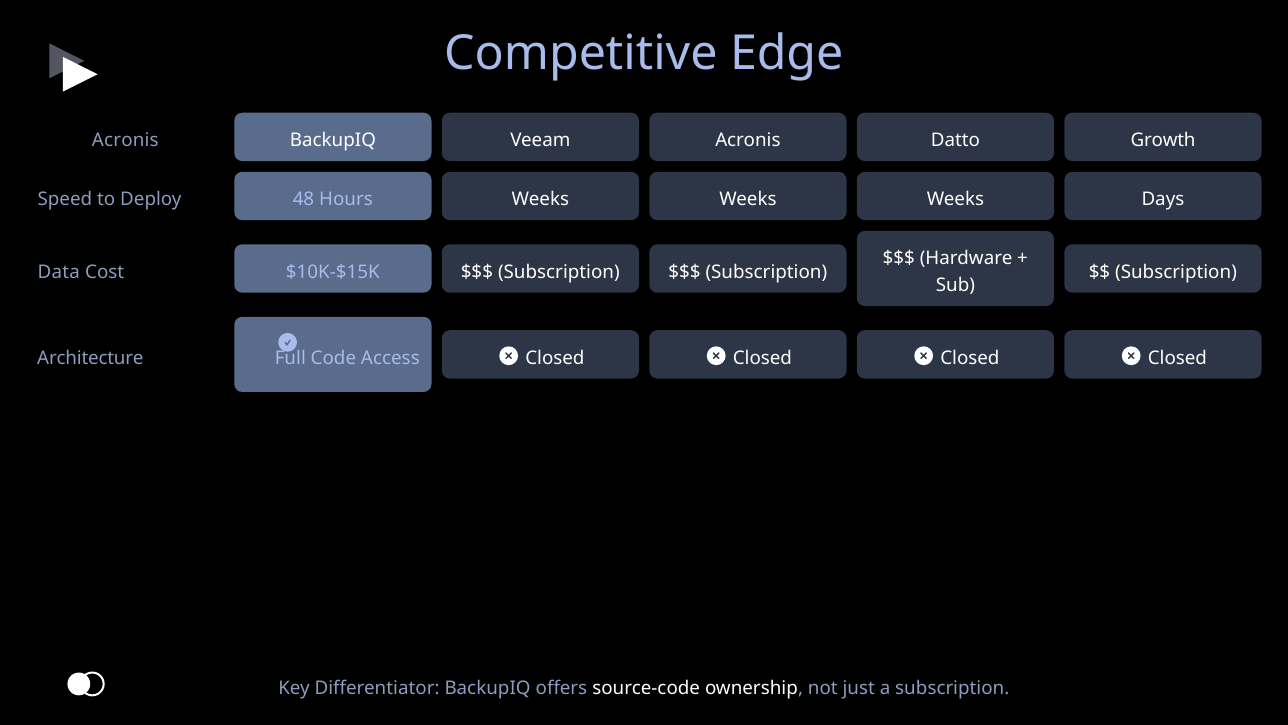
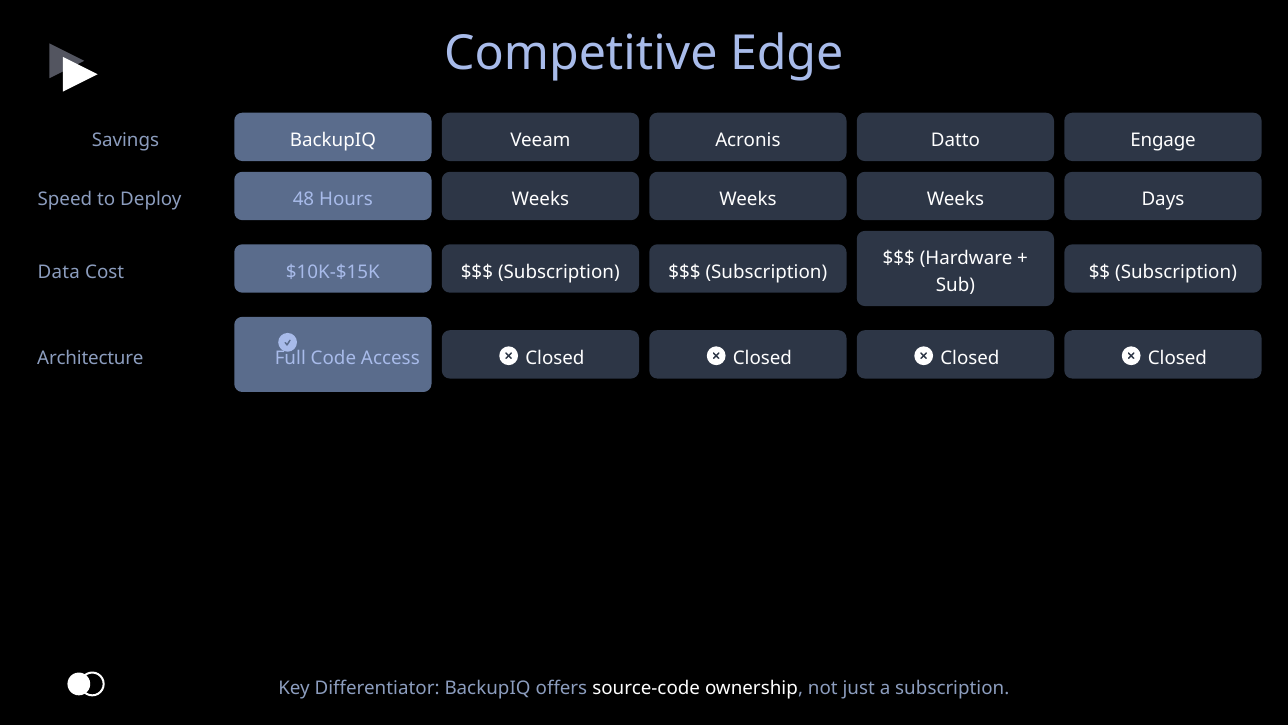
Acronis at (125, 140): Acronis -> Savings
Growth: Growth -> Engage
